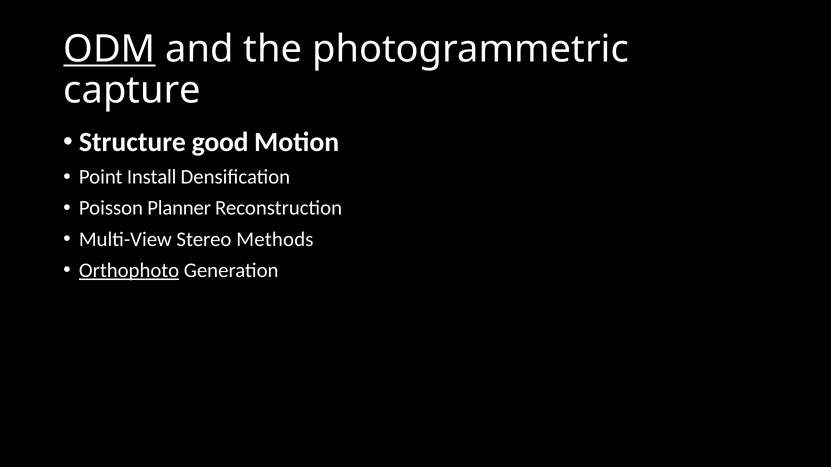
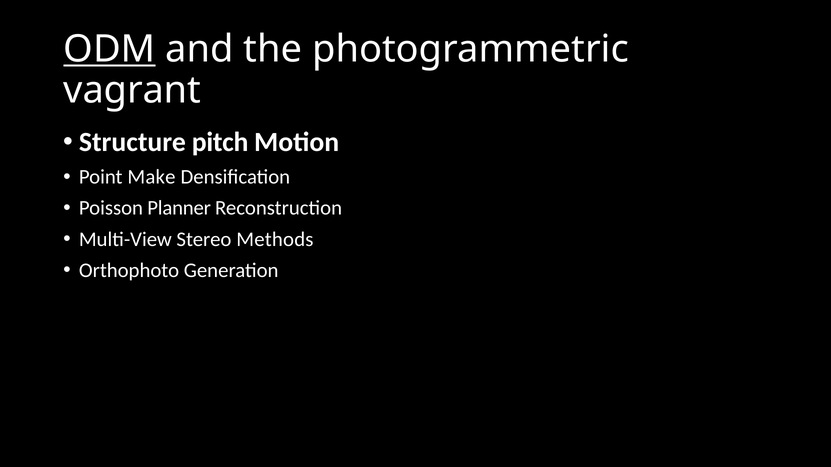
capture: capture -> vagrant
good: good -> pitch
Install: Install -> Make
Orthophoto underline: present -> none
